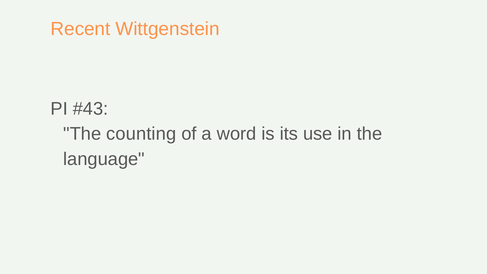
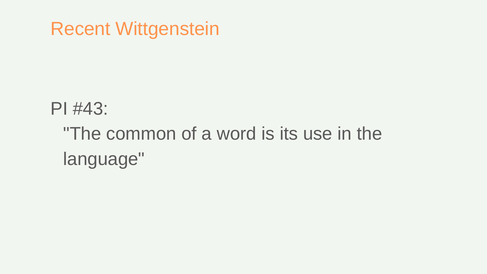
counting: counting -> common
